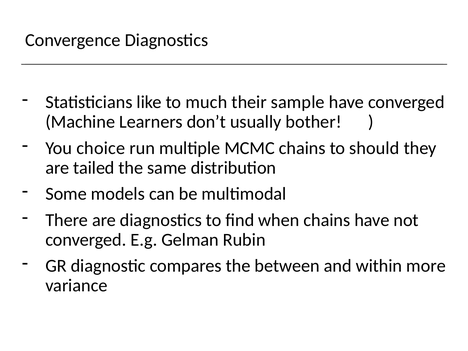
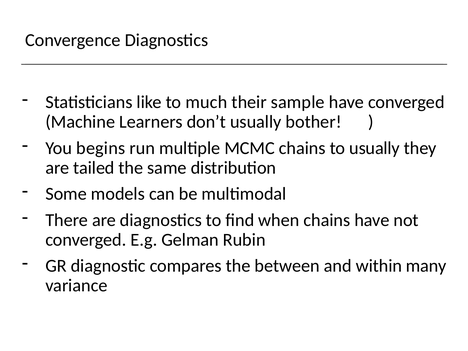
choice: choice -> begins
to should: should -> usually
more: more -> many
